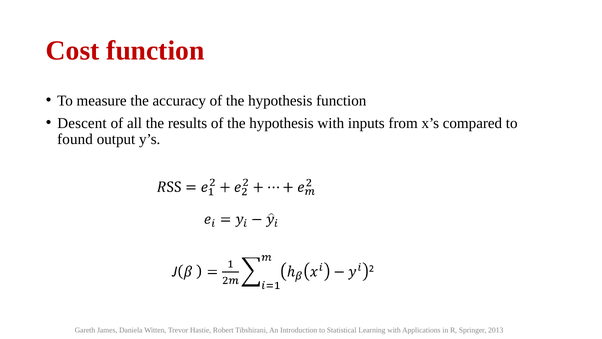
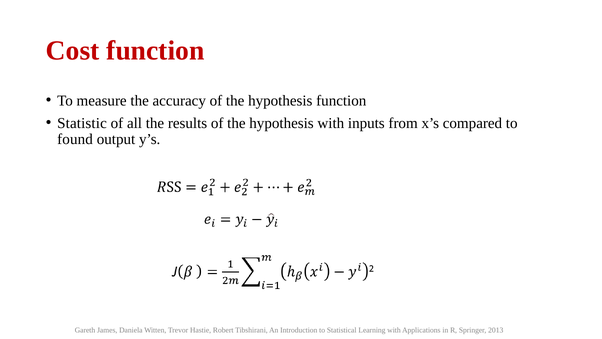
Descent: Descent -> Statistic
